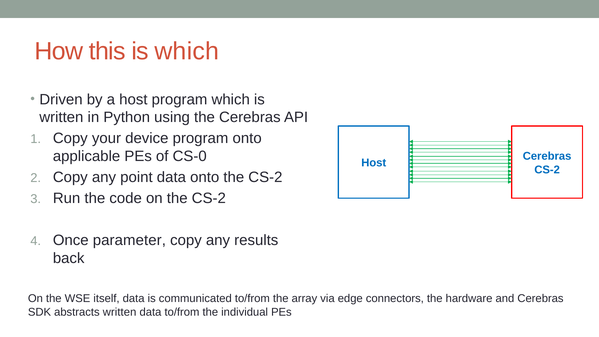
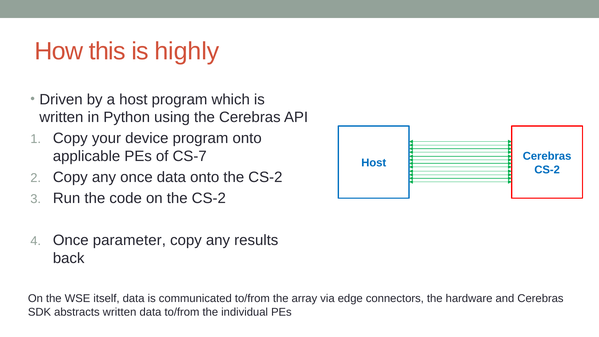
is which: which -> highly
CS-0: CS-0 -> CS-7
any point: point -> once
